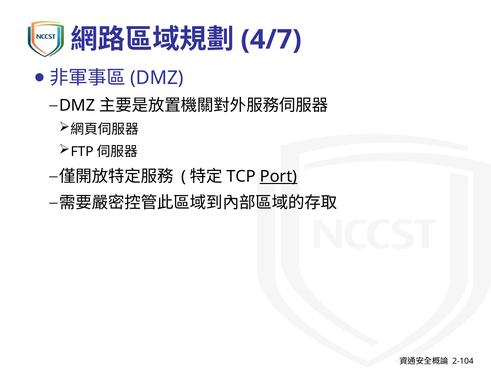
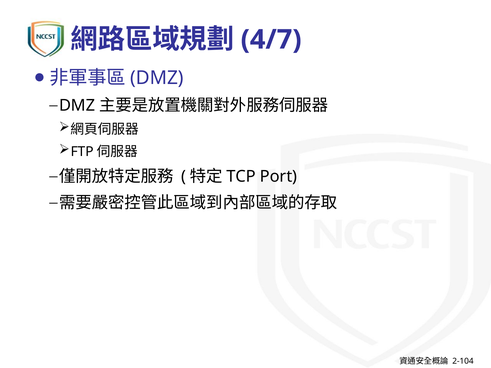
Port underline: present -> none
